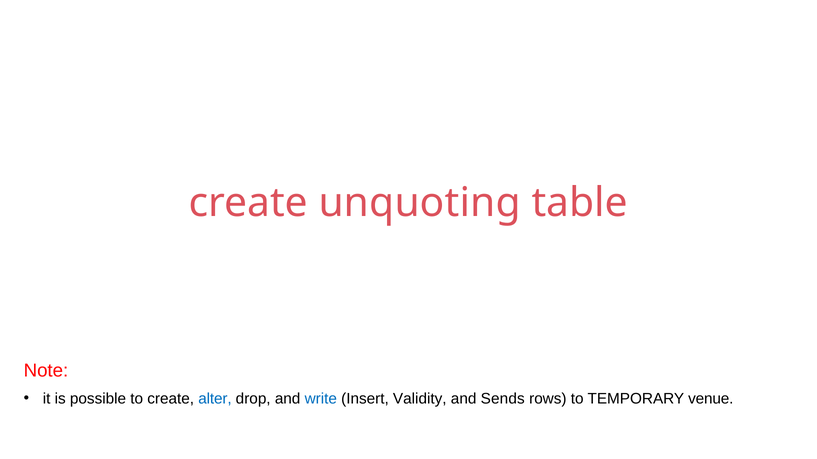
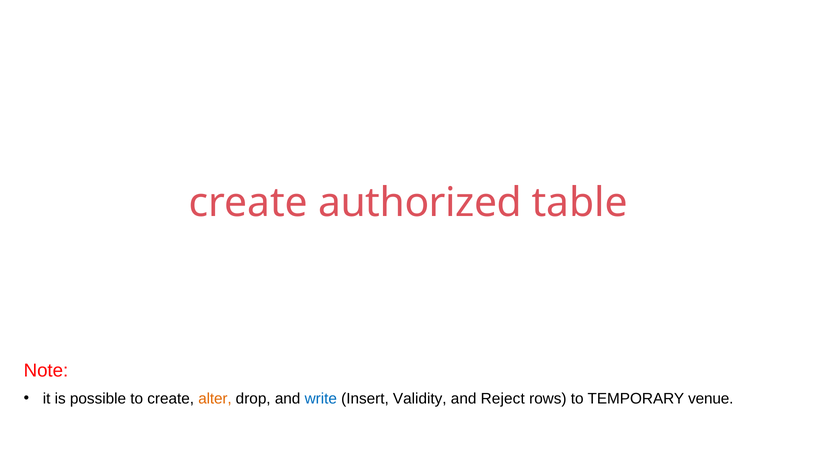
unquoting: unquoting -> authorized
alter colour: blue -> orange
Sends: Sends -> Reject
